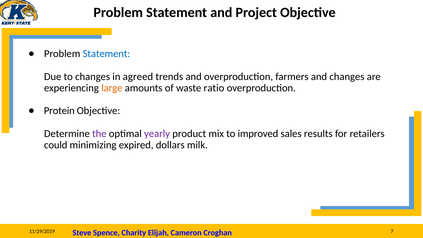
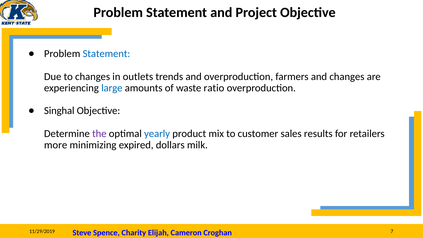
agreed: agreed -> outlets
large colour: orange -> blue
Protein: Protein -> Singhal
yearly colour: purple -> blue
improved: improved -> customer
could: could -> more
